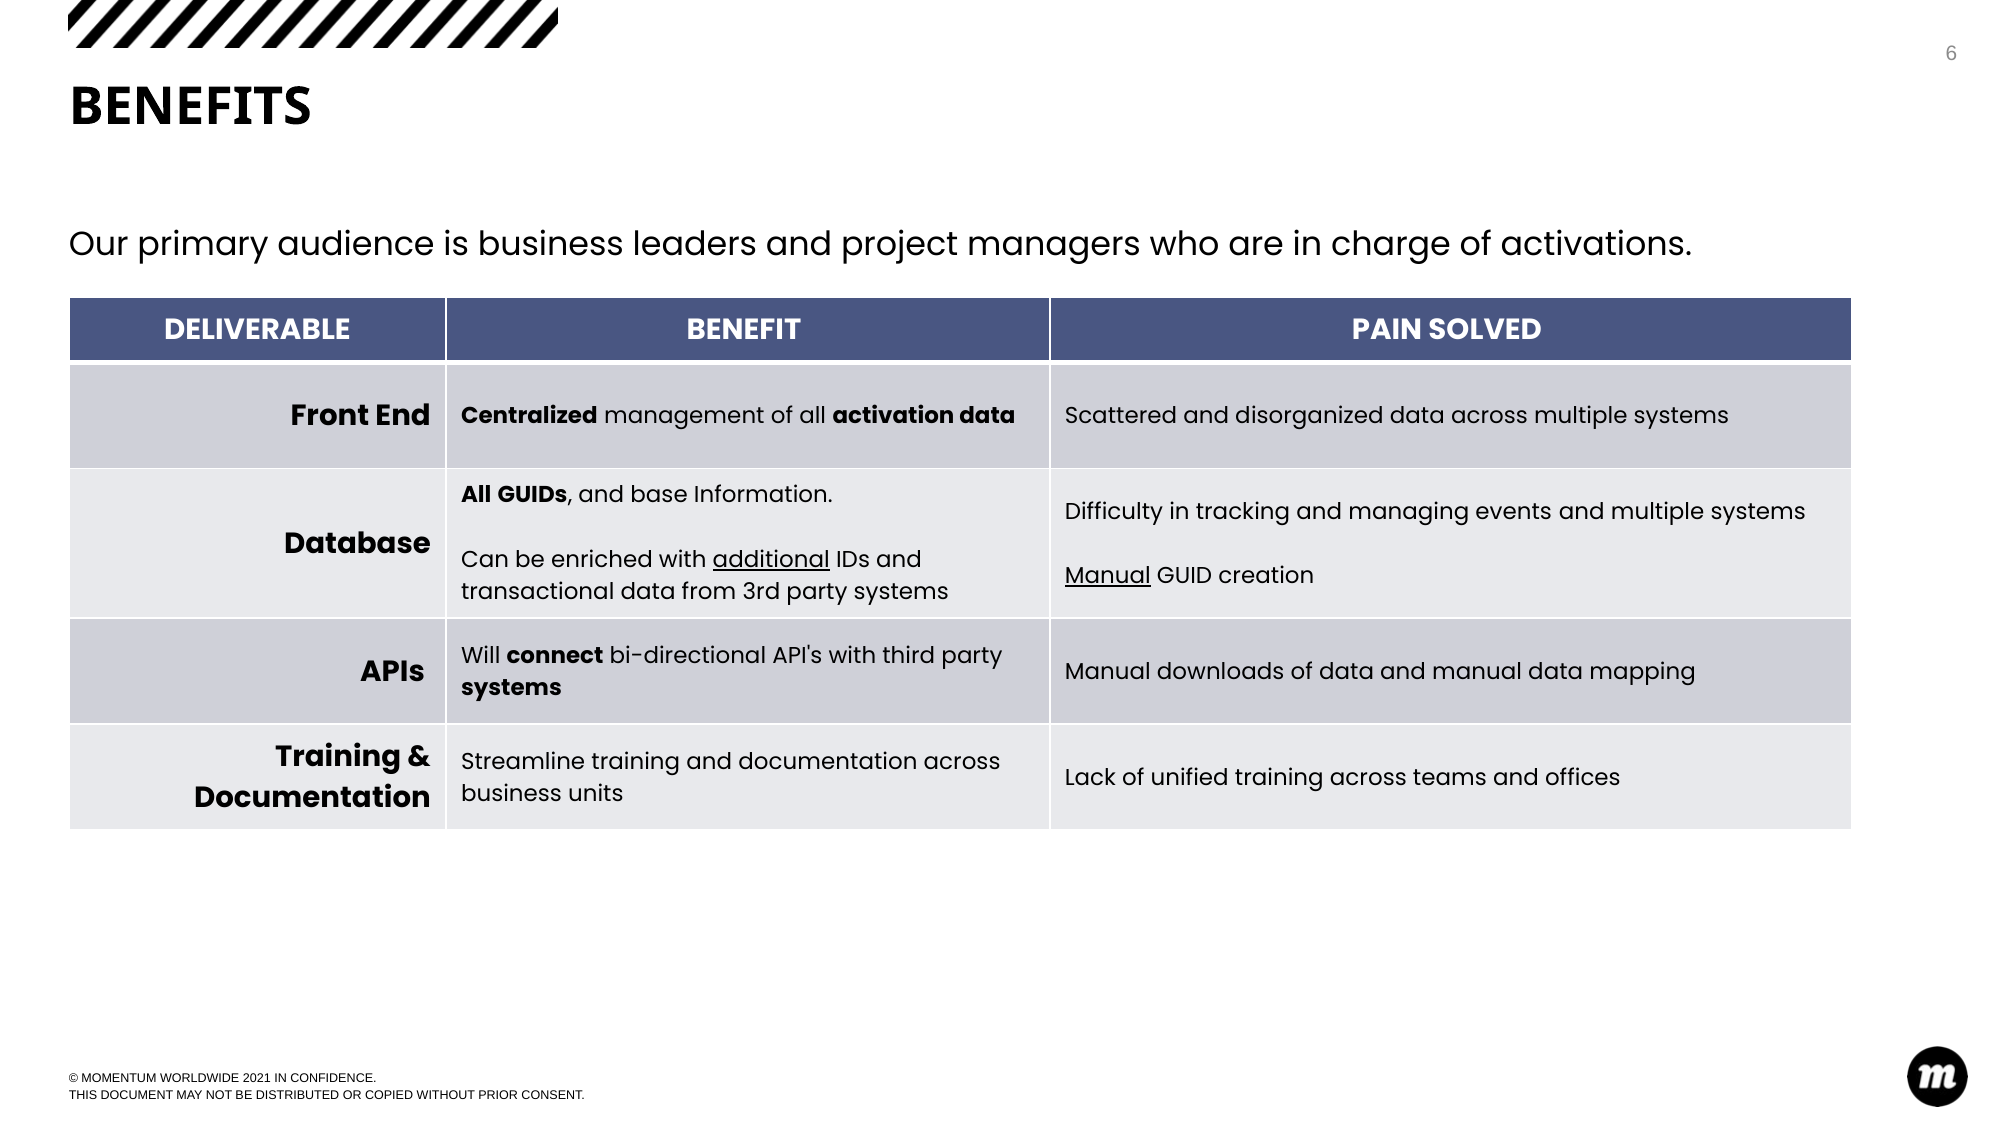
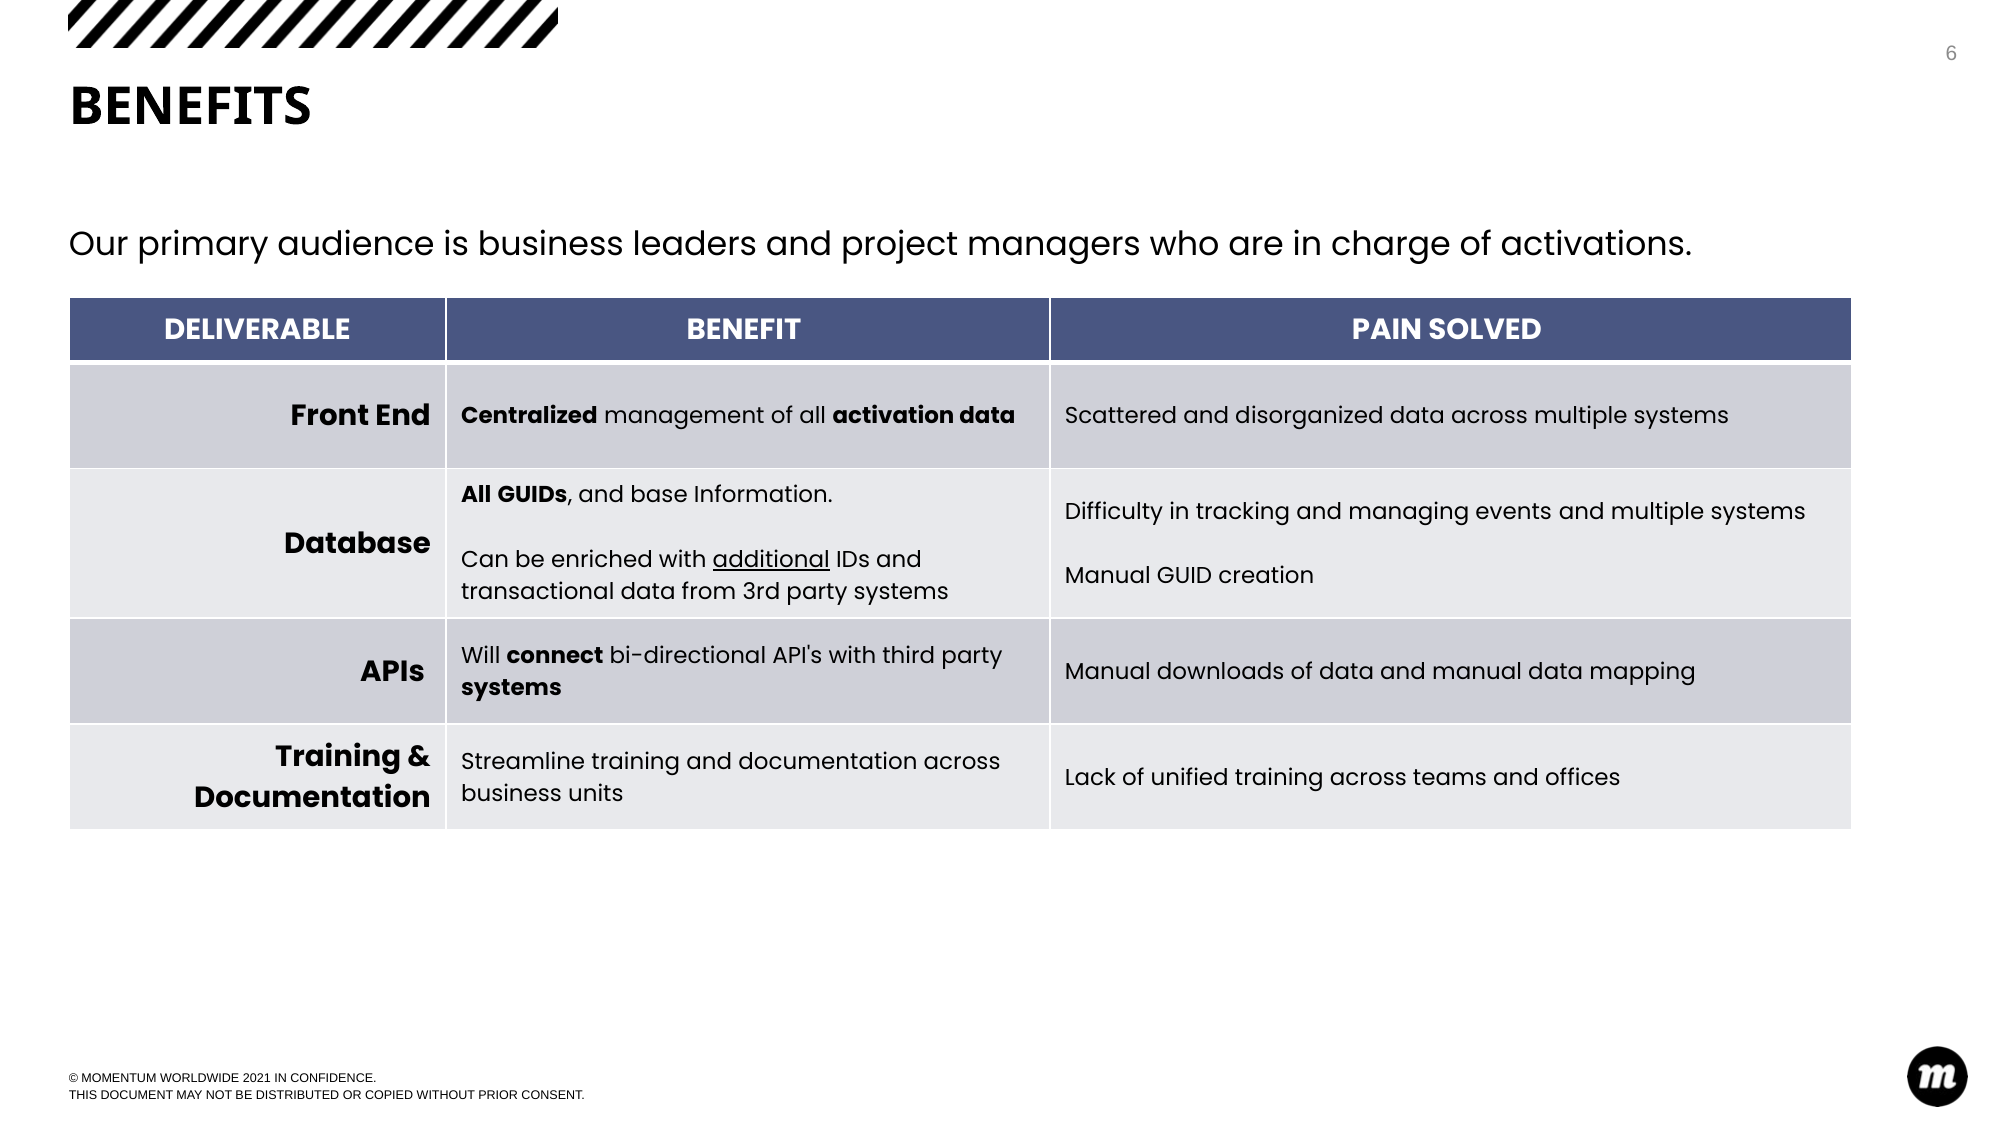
Manual at (1108, 576) underline: present -> none
